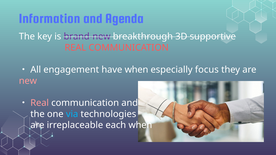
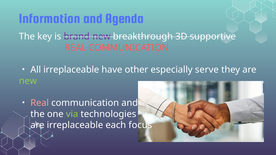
engagement at (71, 70): engagement -> irreplaceable
have when: when -> other
focus: focus -> serve
new colour: pink -> light green
via colour: light blue -> light green
each when: when -> focus
